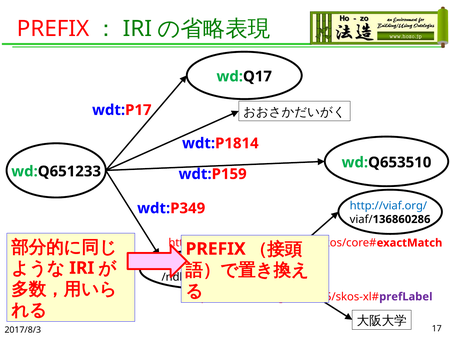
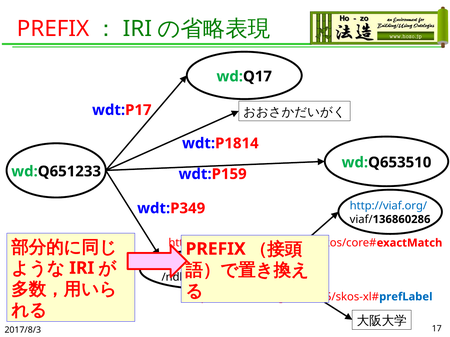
prefLabel colour: purple -> blue
